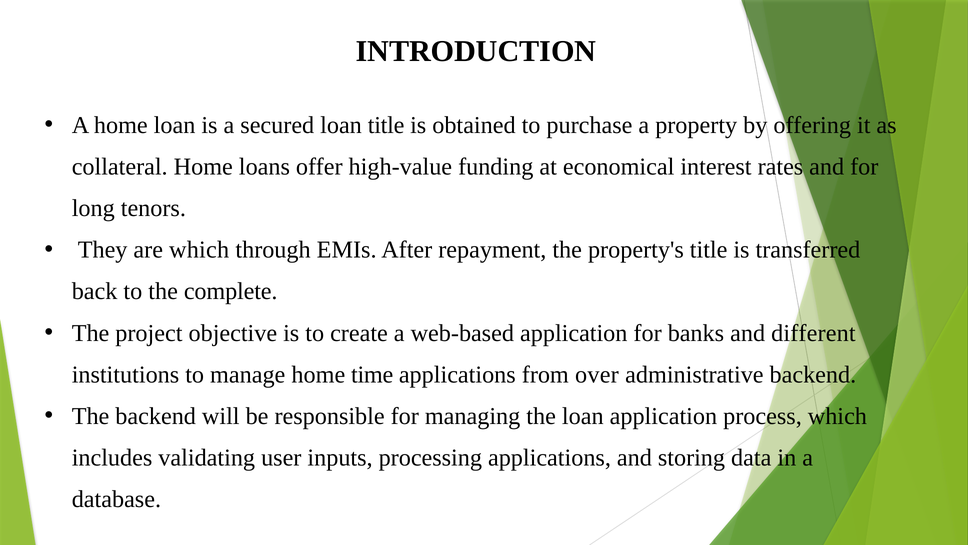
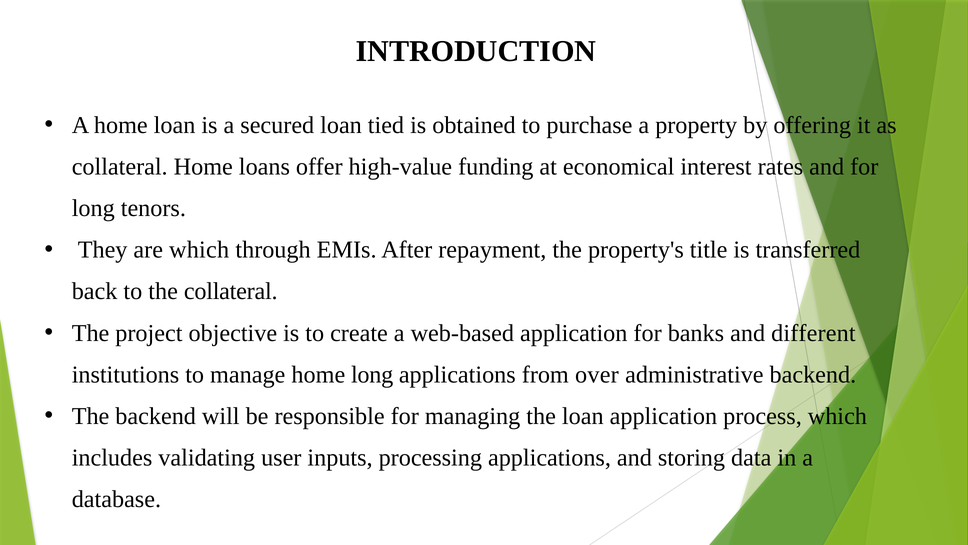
loan title: title -> tied
the complete: complete -> collateral
home time: time -> long
